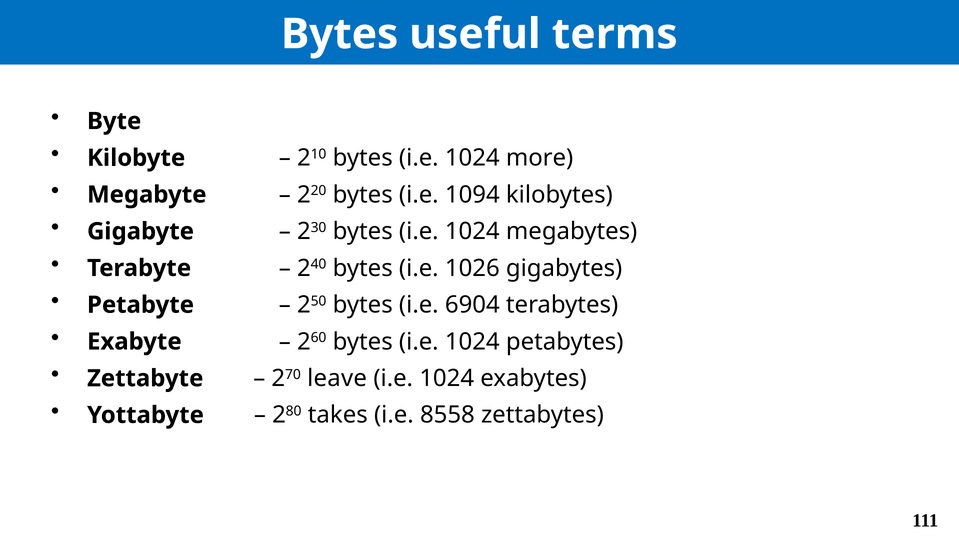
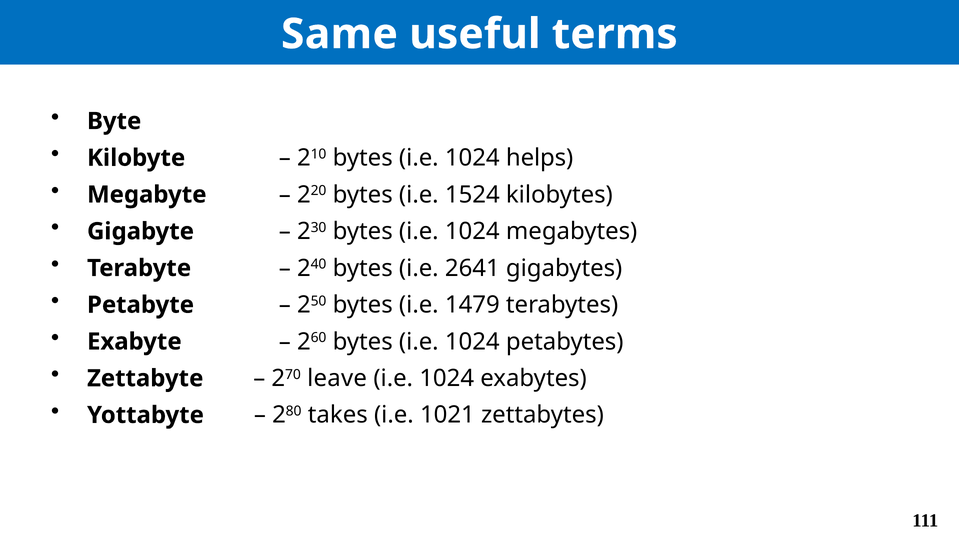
Bytes at (340, 34): Bytes -> Same
more: more -> helps
1094: 1094 -> 1524
1026: 1026 -> 2641
6904: 6904 -> 1479
8558: 8558 -> 1021
